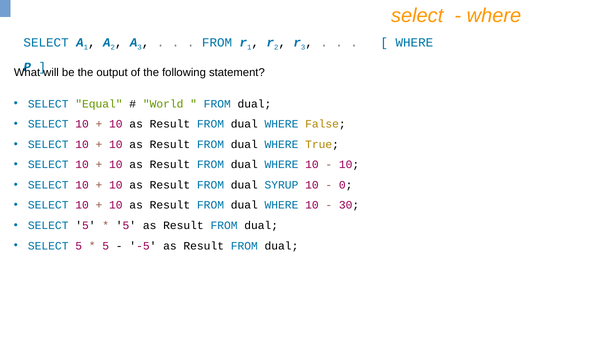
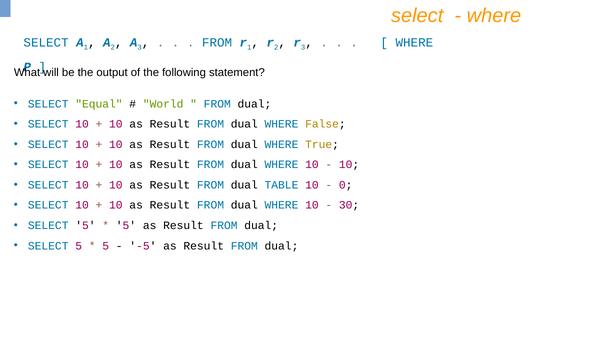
SYRUP: SYRUP -> TABLE
